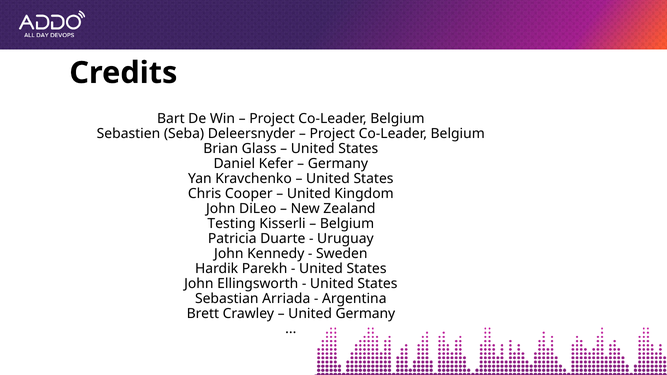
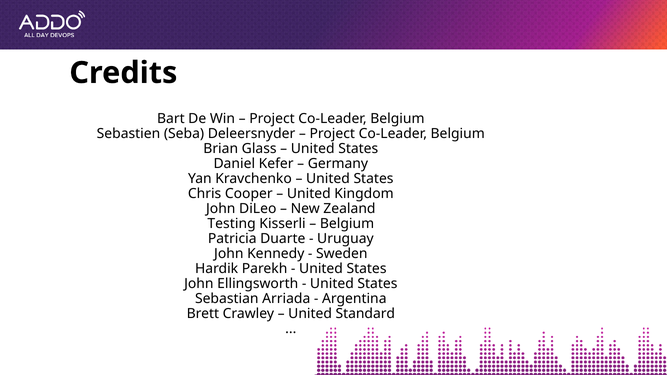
United Germany: Germany -> Standard
